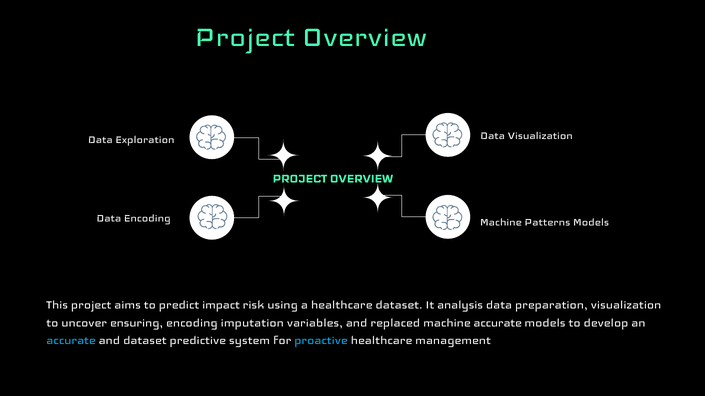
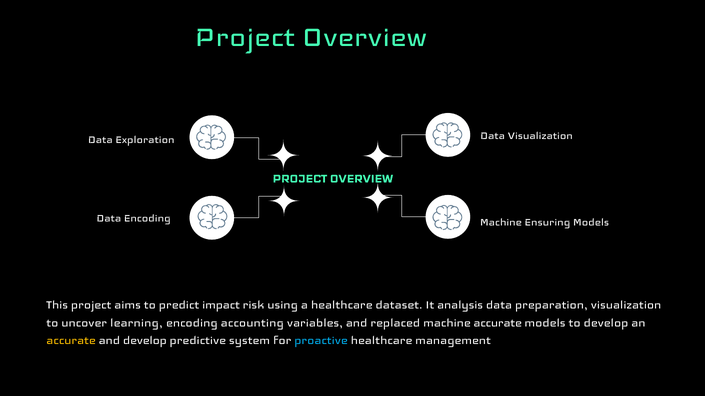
Patterns: Patterns -> Ensuring
ensuring: ensuring -> learning
imputation: imputation -> accounting
accurate at (71, 340) colour: light blue -> yellow
and dataset: dataset -> develop
